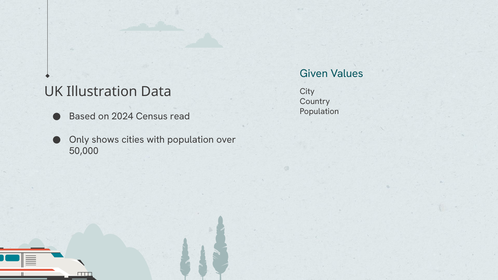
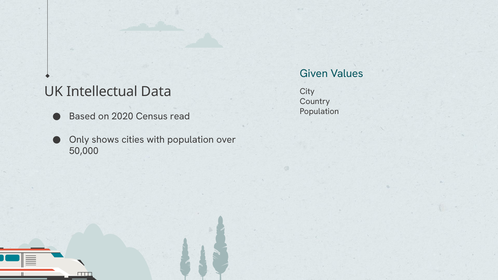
Illustration: Illustration -> Intellectual
2024: 2024 -> 2020
